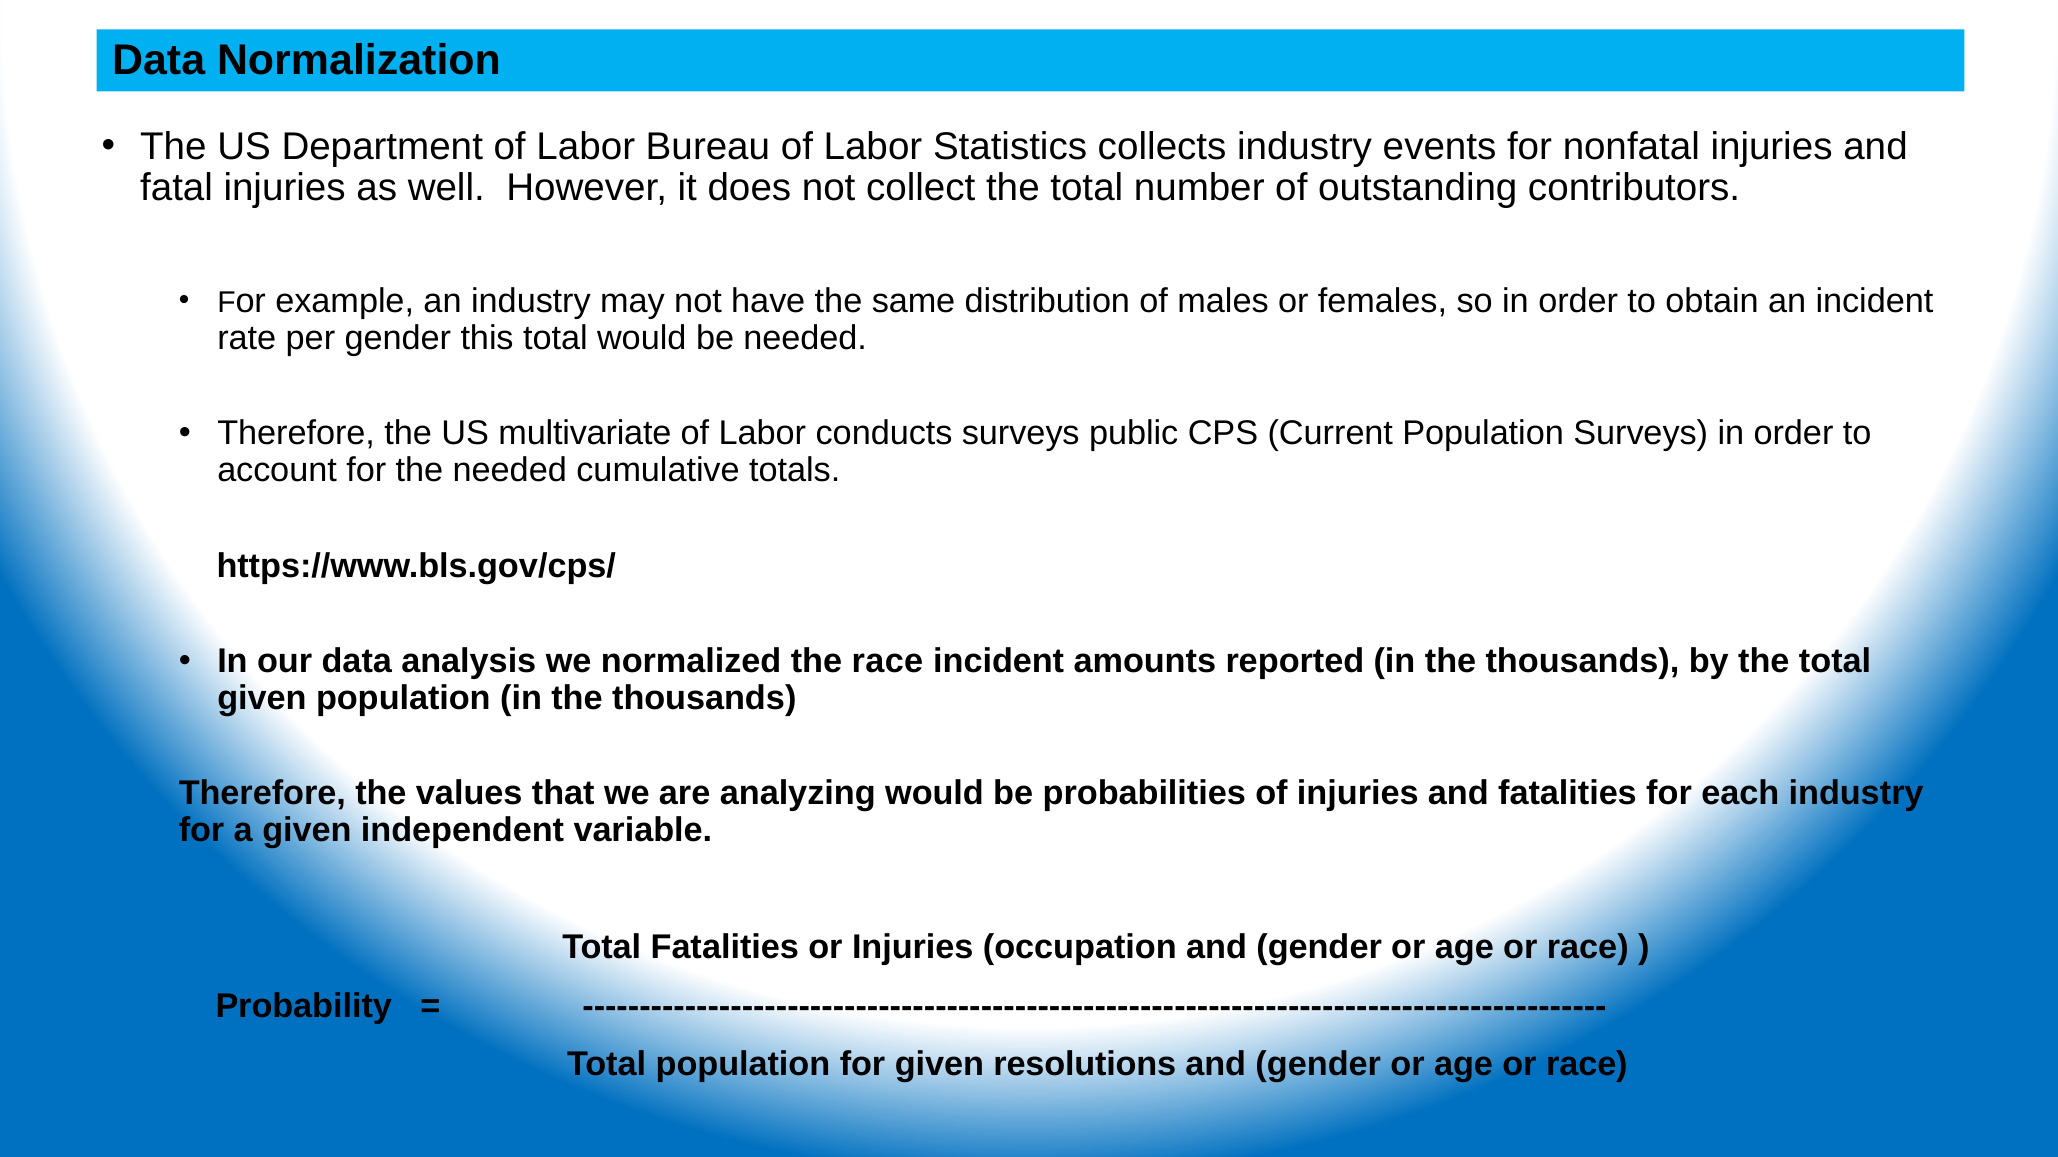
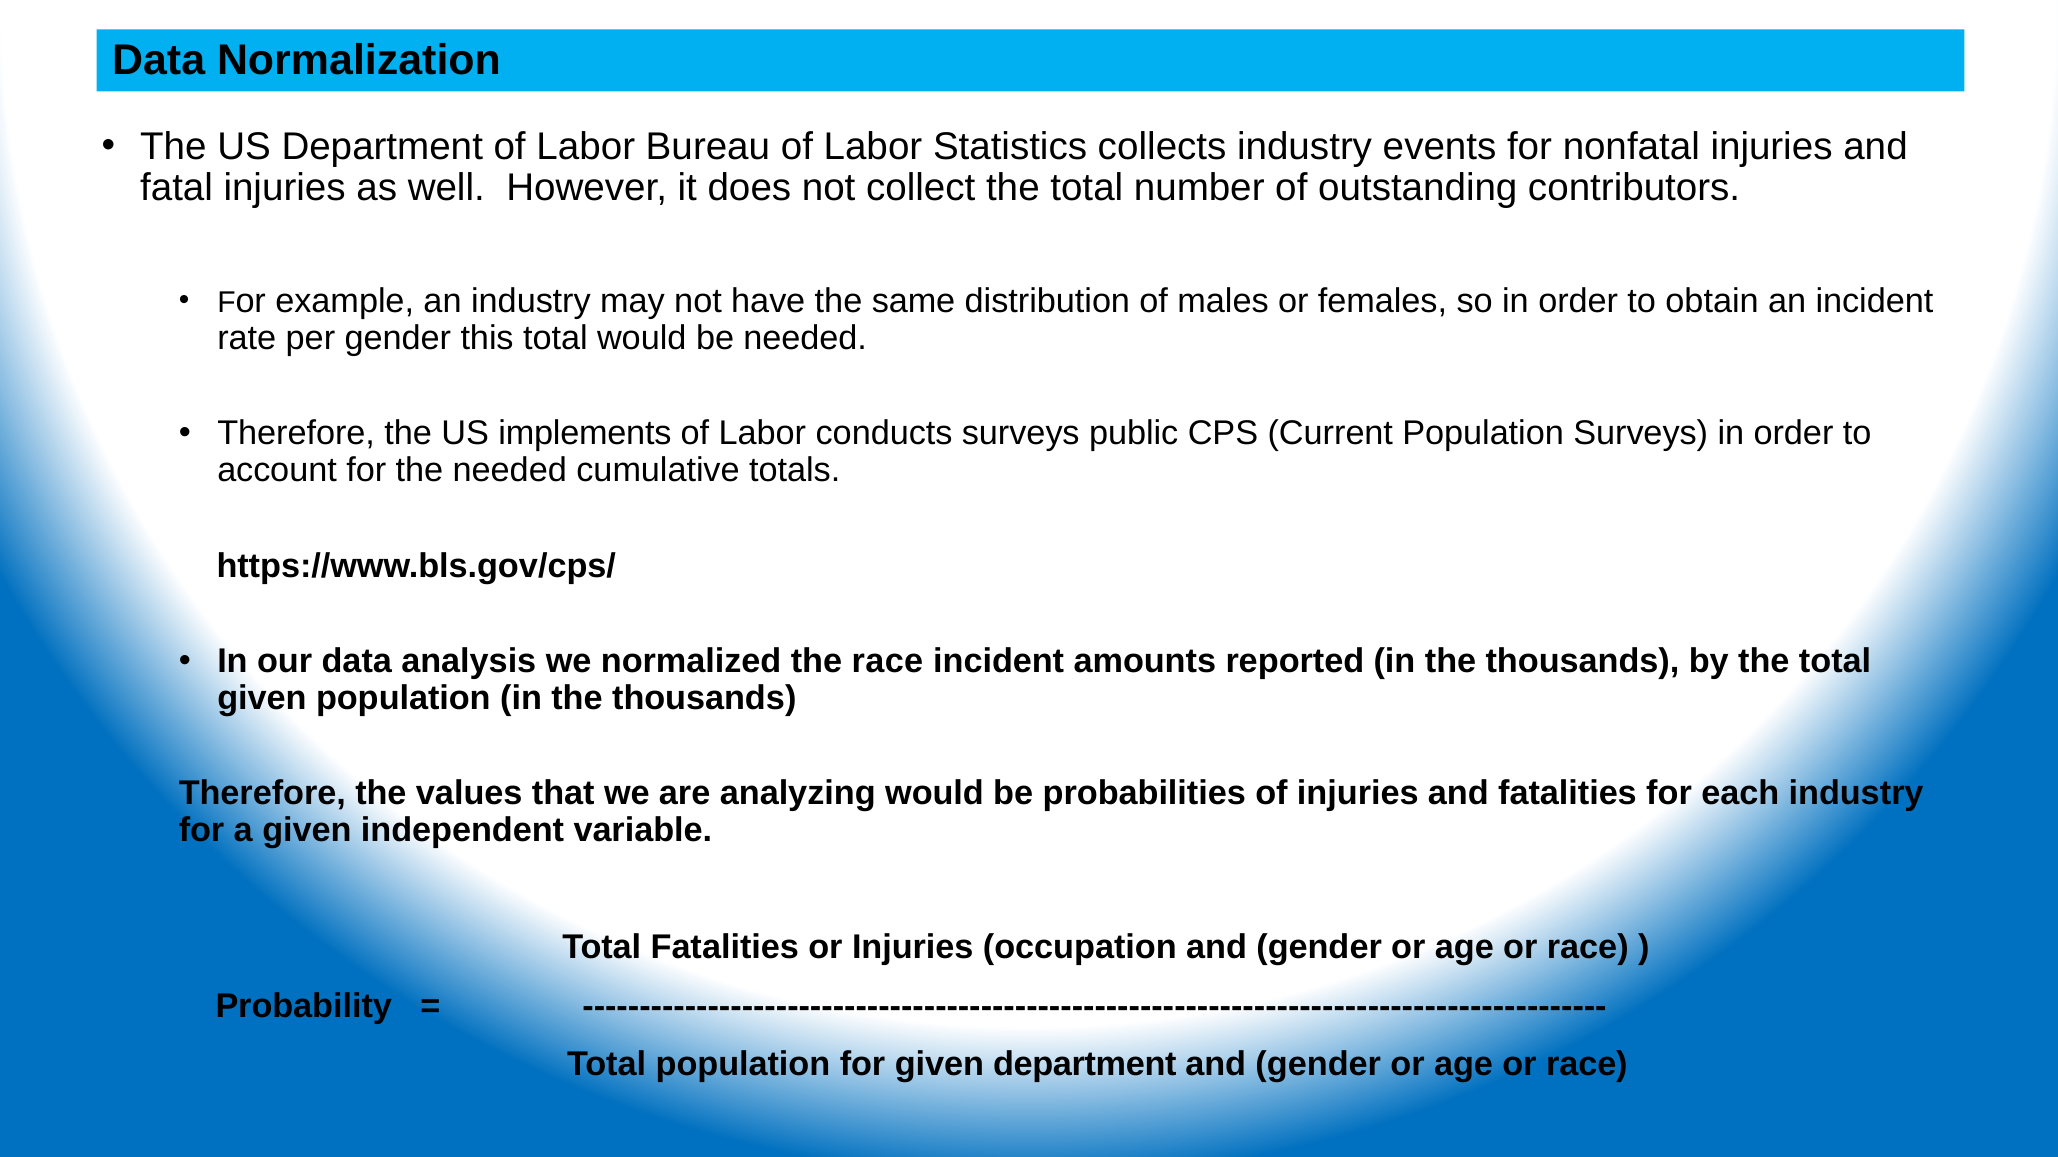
multivariate: multivariate -> implements
given resolutions: resolutions -> department
